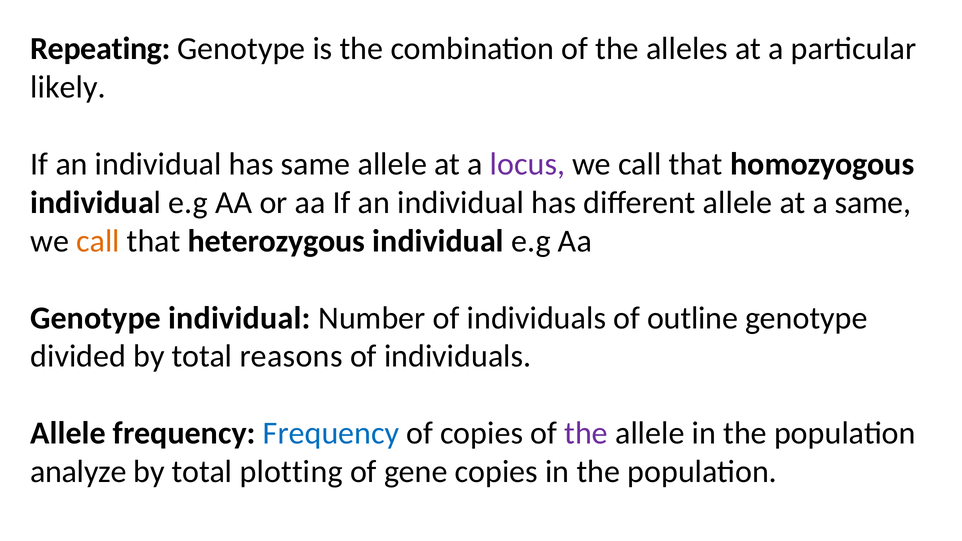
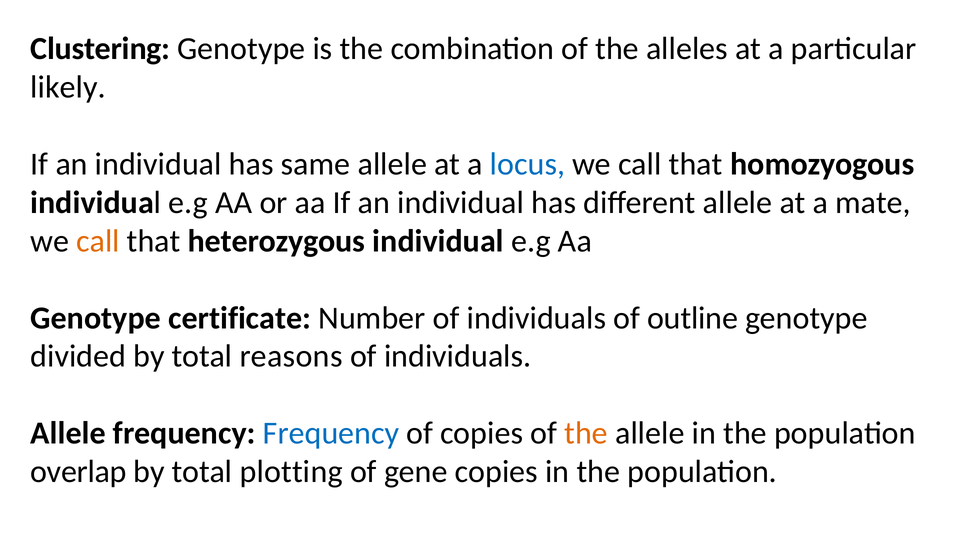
Repeating: Repeating -> Clustering
locus colour: purple -> blue
a same: same -> mate
Genotype individual: individual -> certificate
the at (586, 433) colour: purple -> orange
analyze: analyze -> overlap
